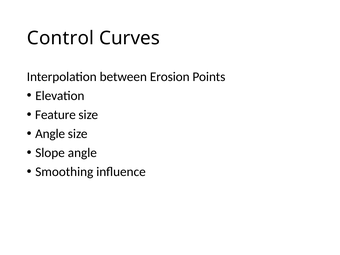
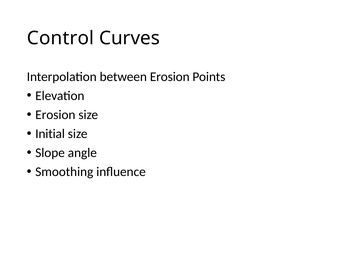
Feature at (55, 115): Feature -> Erosion
Angle at (50, 134): Angle -> Initial
